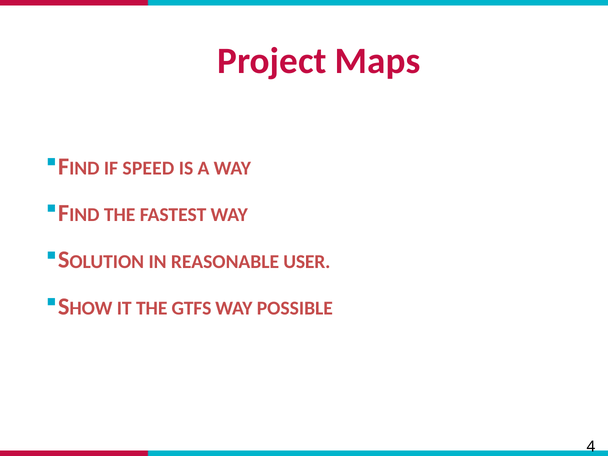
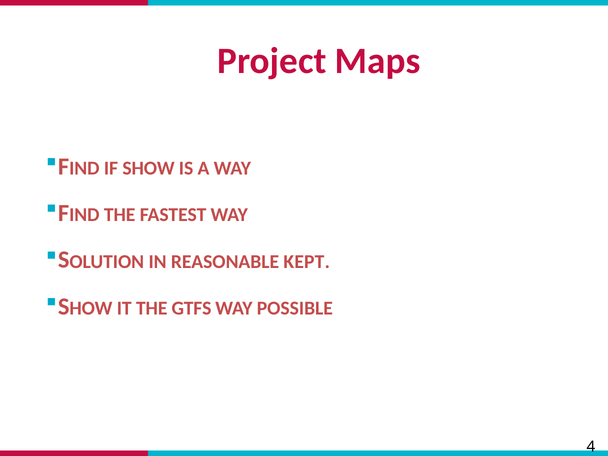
SPEED: SPEED -> SHOW
USER: USER -> KEPT
